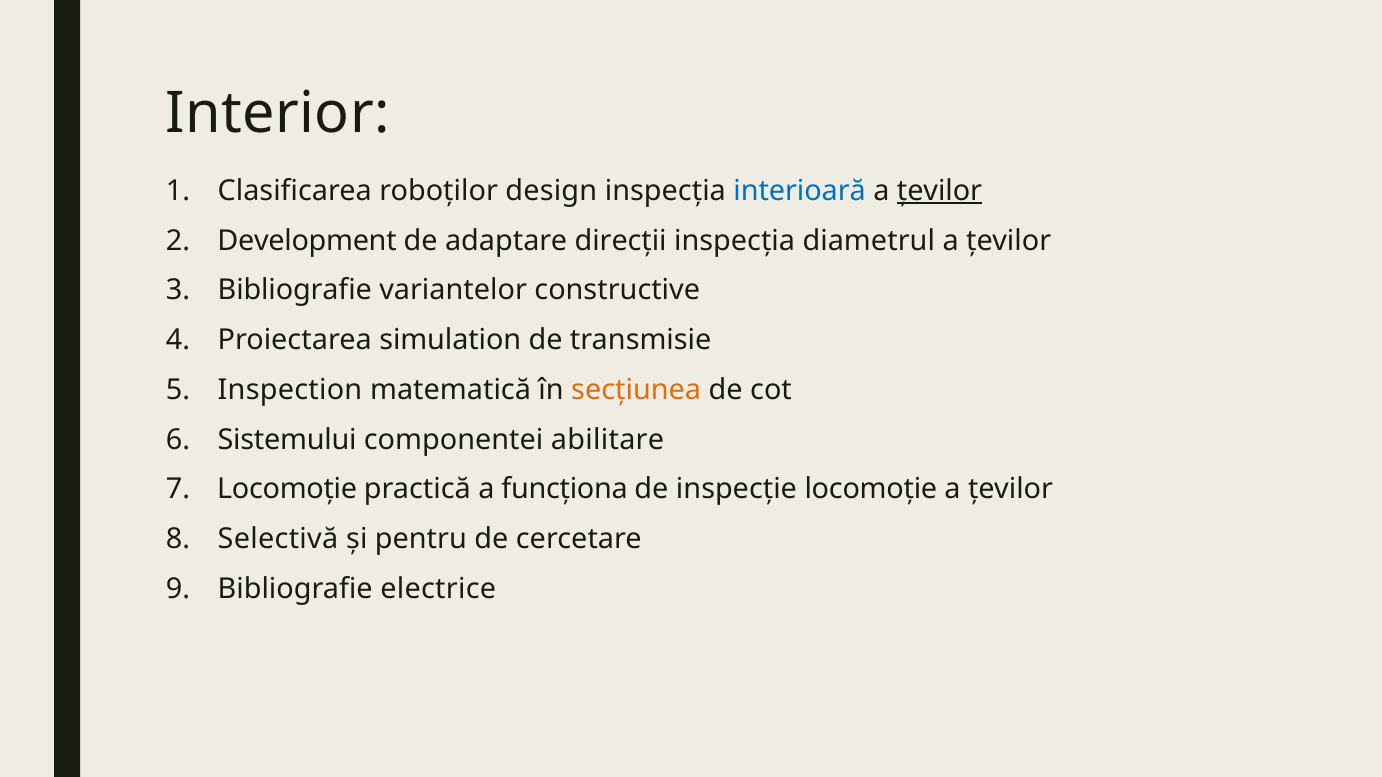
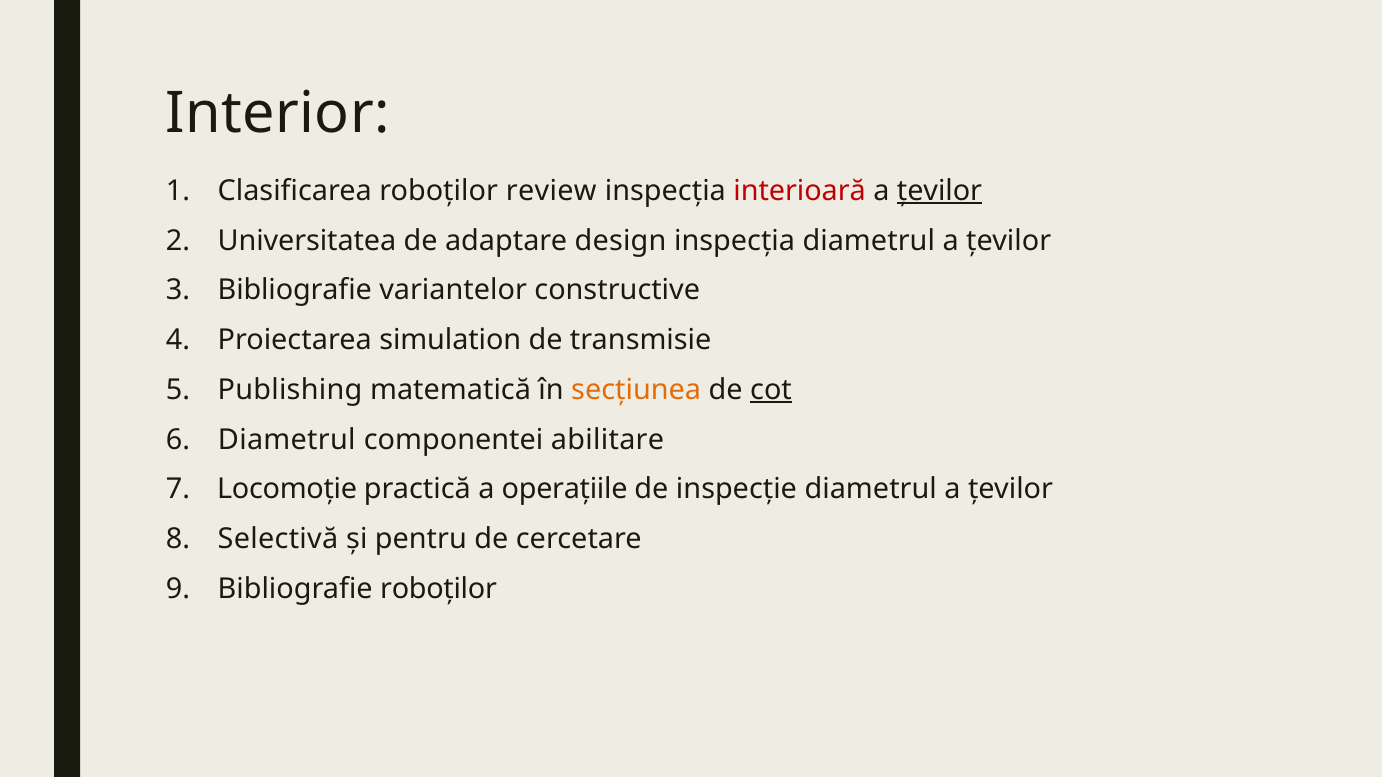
design: design -> review
interioară colour: blue -> red
Development: Development -> Universitatea
direcții: direcții -> design
Inspection: Inspection -> Publishing
cot underline: none -> present
Sistemului at (287, 440): Sistemului -> Diametrul
funcționa: funcționa -> operațiile
inspecție locomoție: locomoție -> diametrul
Bibliografie electrice: electrice -> roboților
